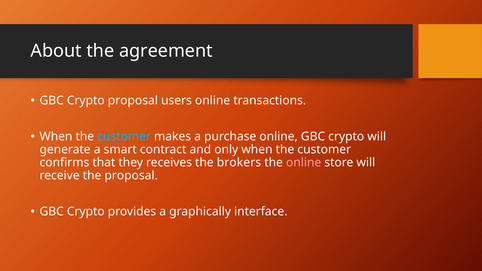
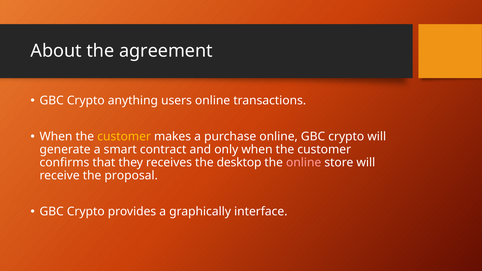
Crypto proposal: proposal -> anything
customer at (124, 137) colour: light blue -> yellow
brokers: brokers -> desktop
